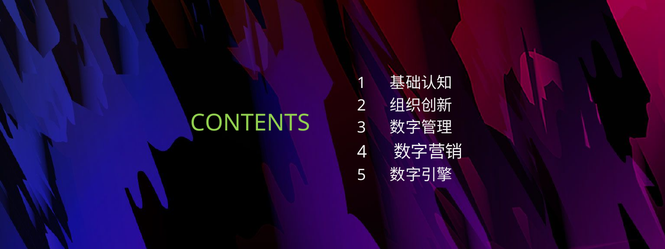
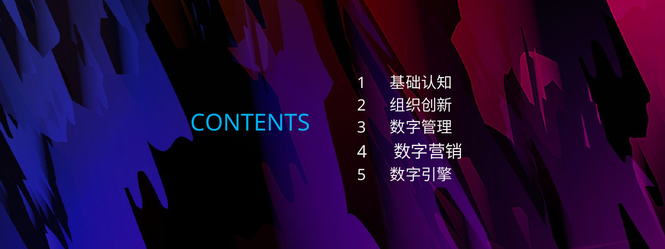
CONTENTS colour: light green -> light blue
